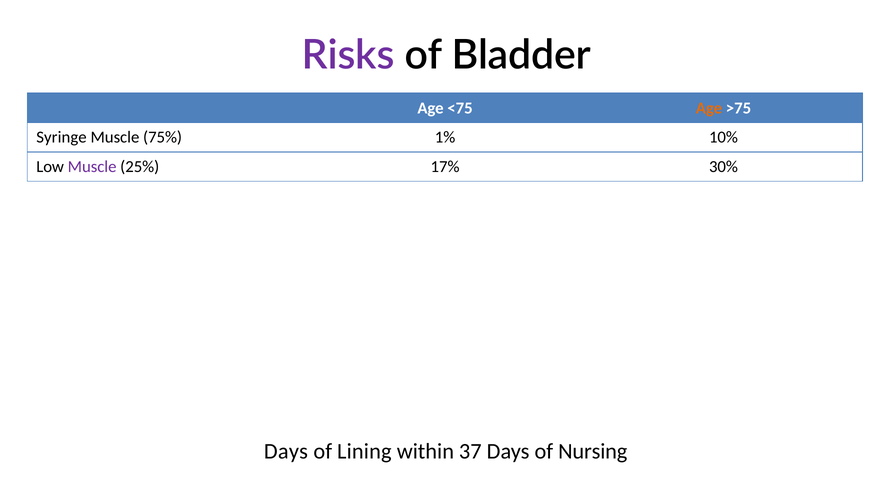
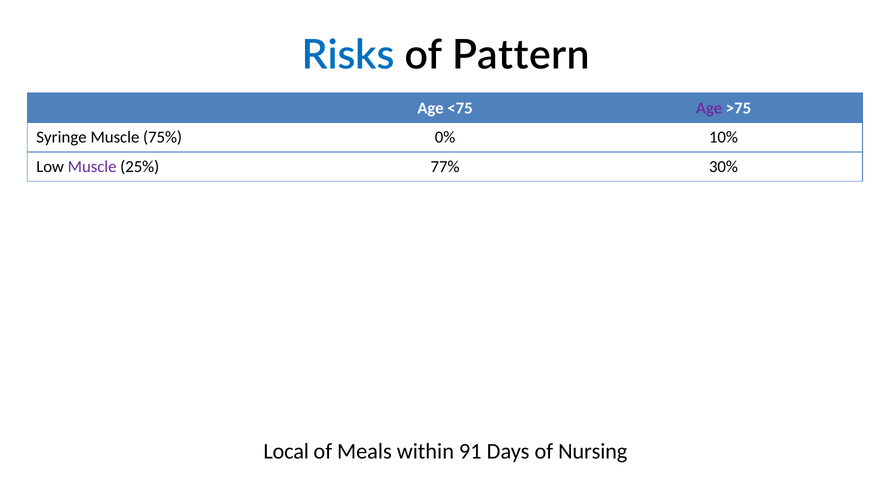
Risks colour: purple -> blue
Bladder: Bladder -> Pattern
Age at (709, 108) colour: orange -> purple
1%: 1% -> 0%
17%: 17% -> 77%
Days at (286, 452): Days -> Local
Lining: Lining -> Meals
37: 37 -> 91
